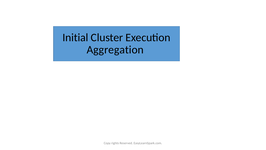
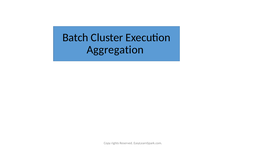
Initial: Initial -> Batch
